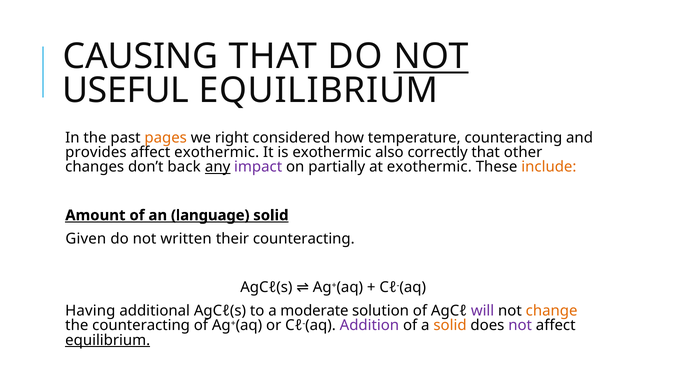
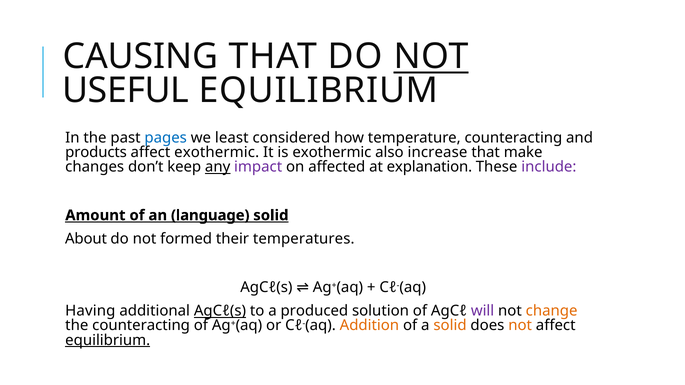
pages colour: orange -> blue
right: right -> least
provides: provides -> products
correctly: correctly -> increase
other: other -> make
back: back -> keep
partially: partially -> affected
at exothermic: exothermic -> explanation
include colour: orange -> purple
Given: Given -> About
written: written -> formed
their counteracting: counteracting -> temperatures
AgCℓ(s at (220, 311) underline: none -> present
moderate: moderate -> produced
Addition colour: purple -> orange
not at (520, 326) colour: purple -> orange
